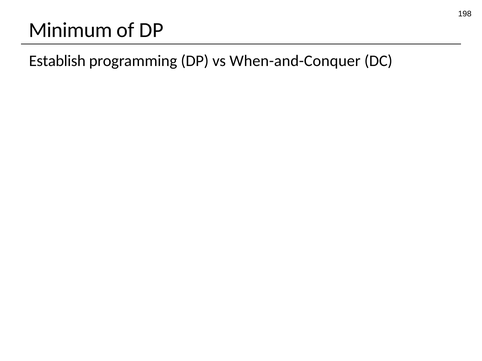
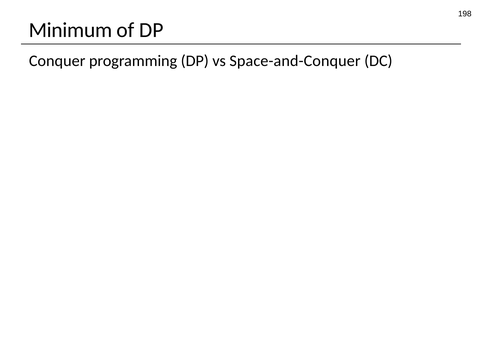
Establish: Establish -> Conquer
When-and-Conquer: When-and-Conquer -> Space-and-Conquer
